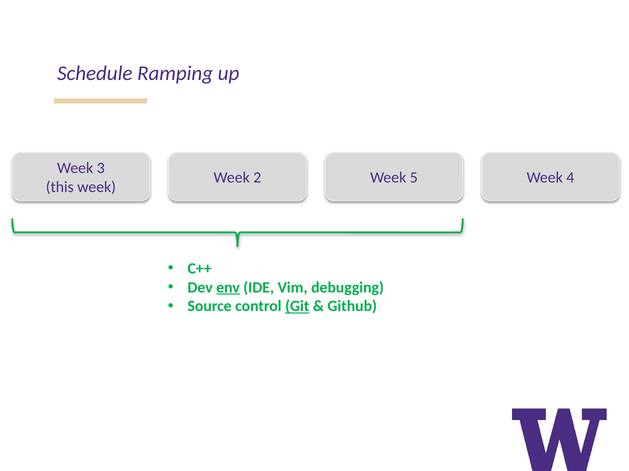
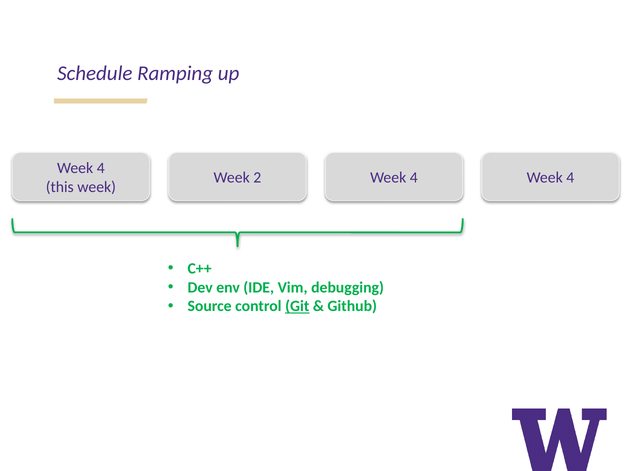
3 at (101, 168): 3 -> 4
2 Week 5: 5 -> 4
env underline: present -> none
